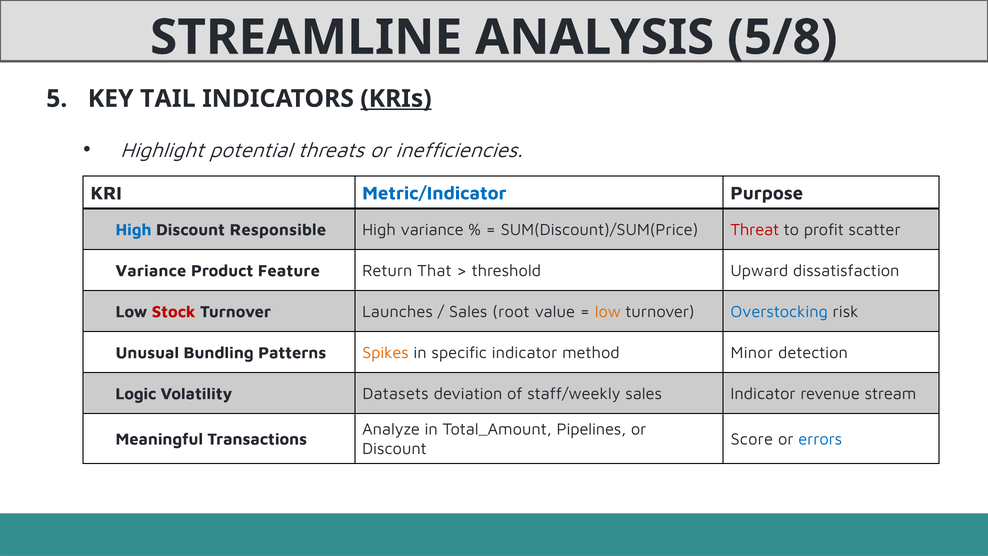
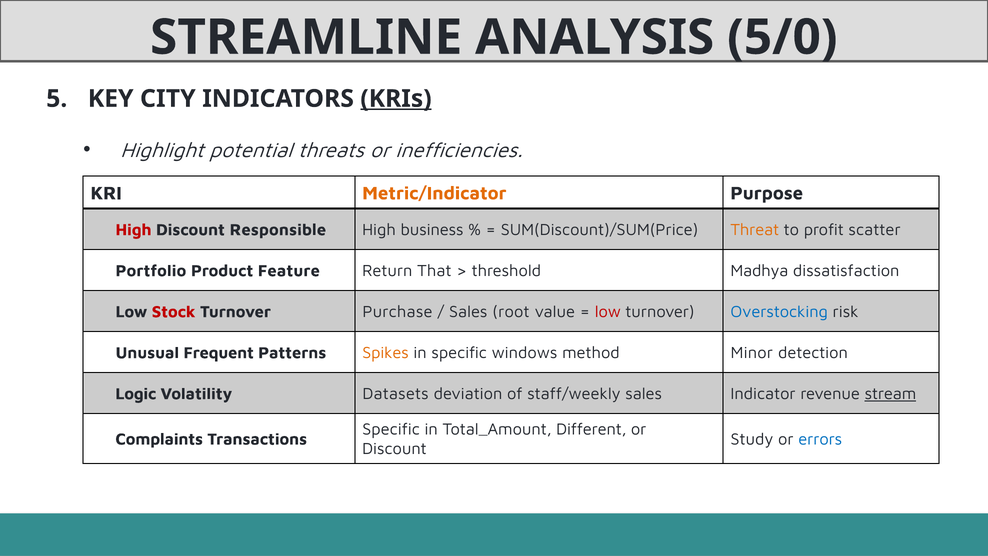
5/8: 5/8 -> 5/0
TAIL: TAIL -> CITY
Metric/Indicator colour: blue -> orange
High at (134, 230) colour: blue -> red
High variance: variance -> business
Threat colour: red -> orange
Variance at (151, 271): Variance -> Portfolio
Upward: Upward -> Madhya
Launches: Launches -> Purchase
low at (608, 312) colour: orange -> red
Bundling: Bundling -> Frequent
specific indicator: indicator -> windows
stream underline: none -> present
Analyze at (391, 429): Analyze -> Specific
Pipelines: Pipelines -> Different
Score: Score -> Study
Meaningful: Meaningful -> Complaints
